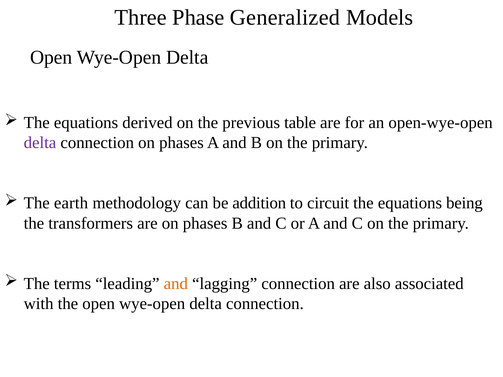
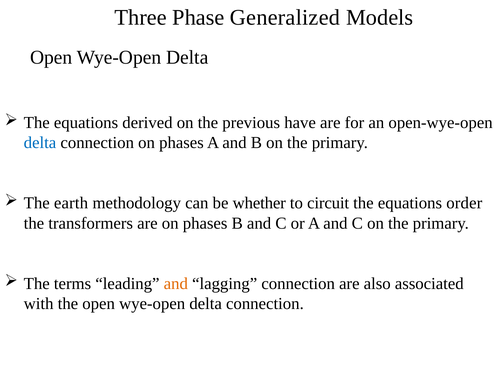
table: table -> have
delta at (40, 143) colour: purple -> blue
addition: addition -> whether
being: being -> order
